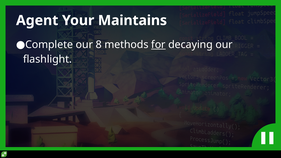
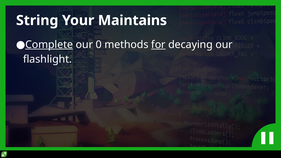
Agent: Agent -> String
Complete underline: none -> present
8: 8 -> 0
